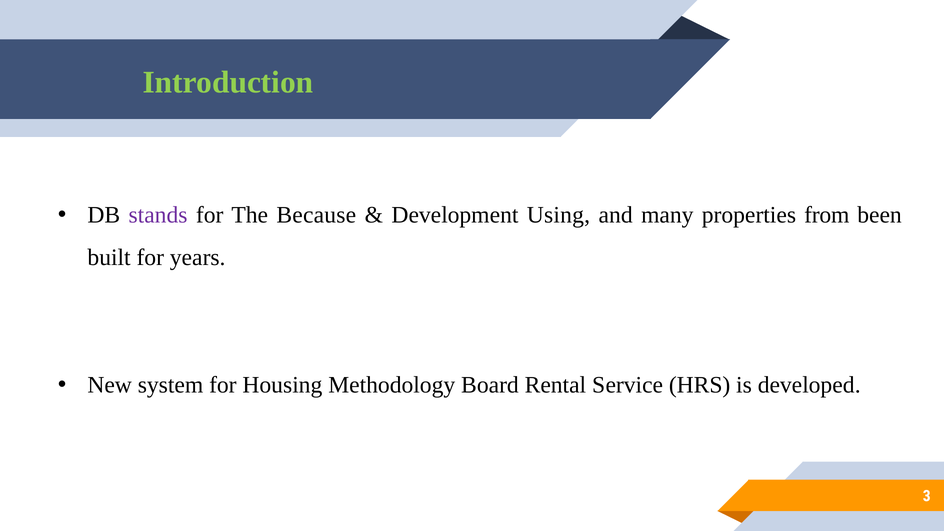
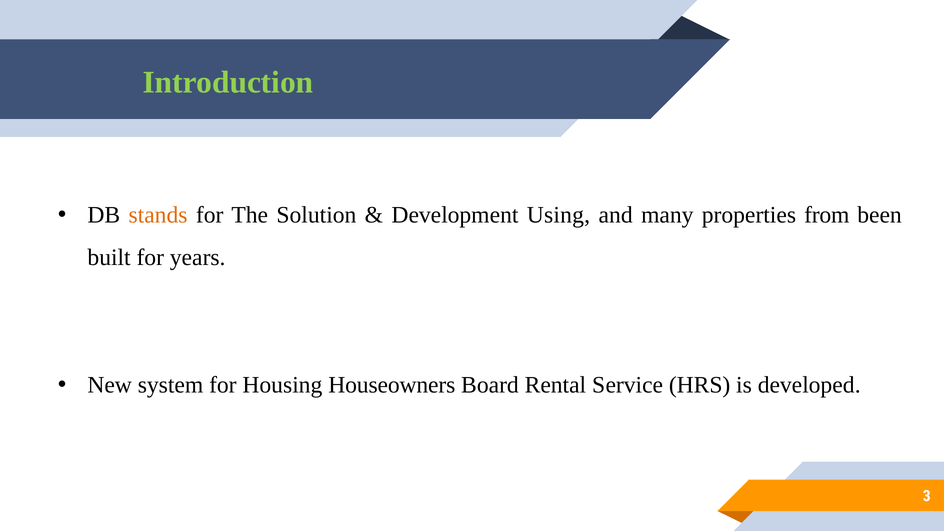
stands colour: purple -> orange
Because: Because -> Solution
Methodology: Methodology -> Houseowners
